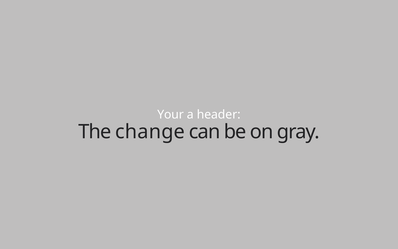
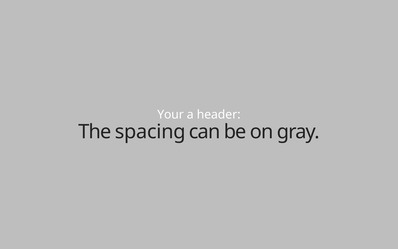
change: change -> spacing
